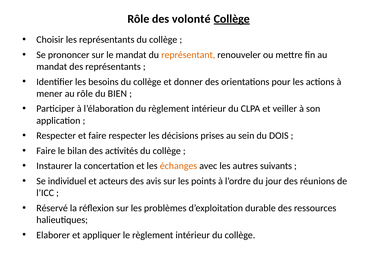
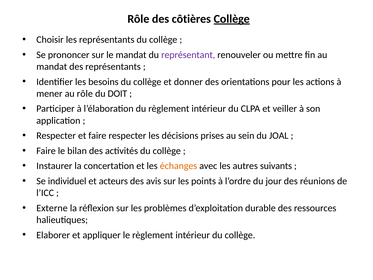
volonté: volonté -> côtières
représentant colour: orange -> purple
BIEN: BIEN -> DOIT
DOIS: DOIS -> JOAL
Réservé: Réservé -> Externe
